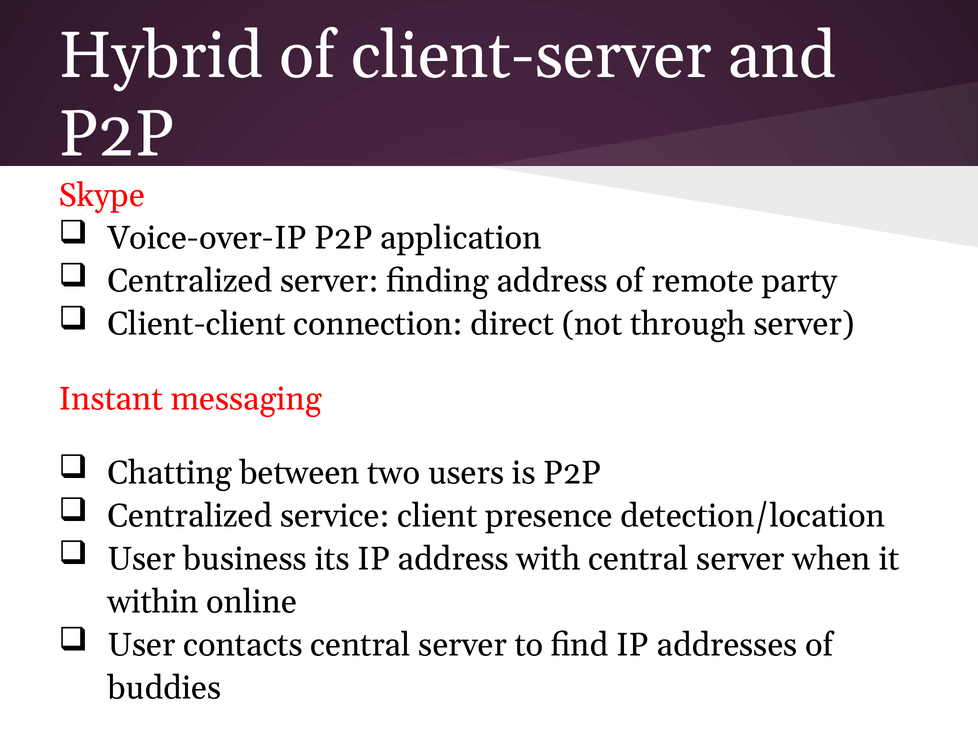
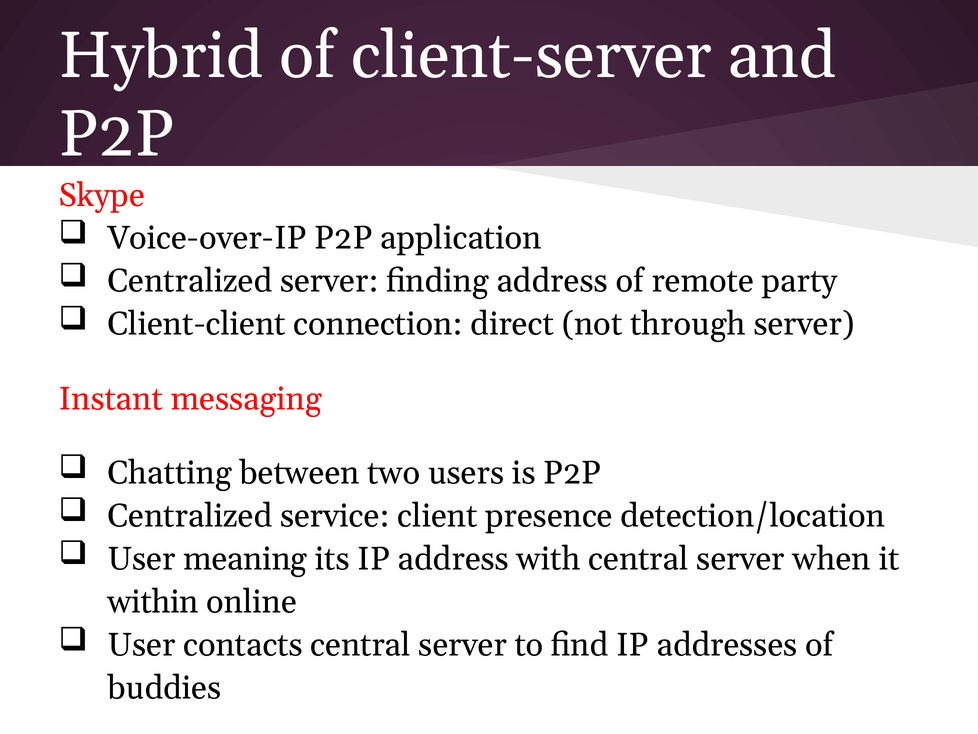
business: business -> meaning
